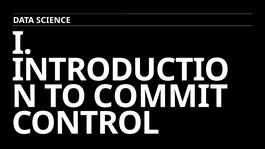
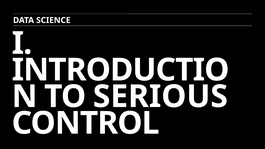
COMMIT: COMMIT -> SERIOUS
